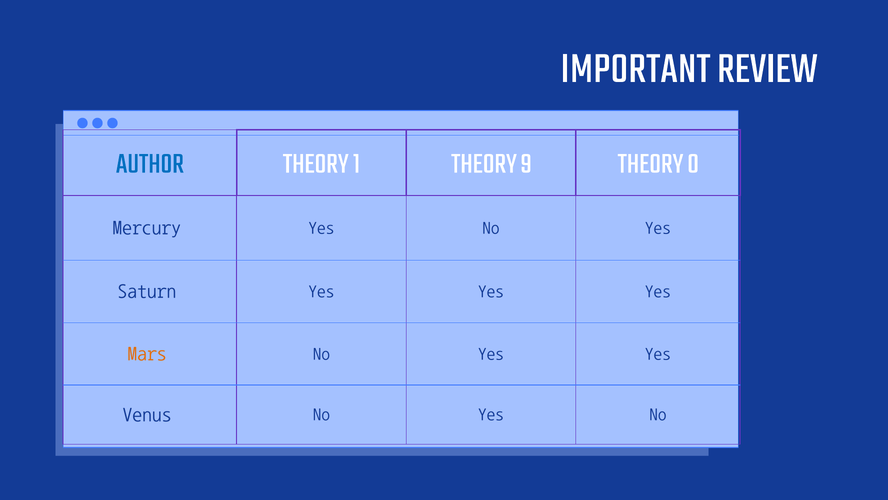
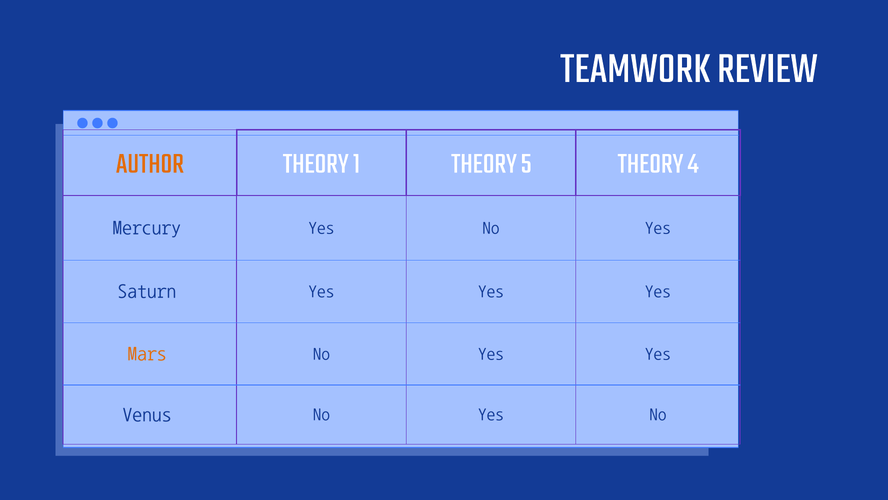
IMPORTANT: IMPORTANT -> TEAMWORK
AUTHOR colour: blue -> orange
9: 9 -> 5
0: 0 -> 4
